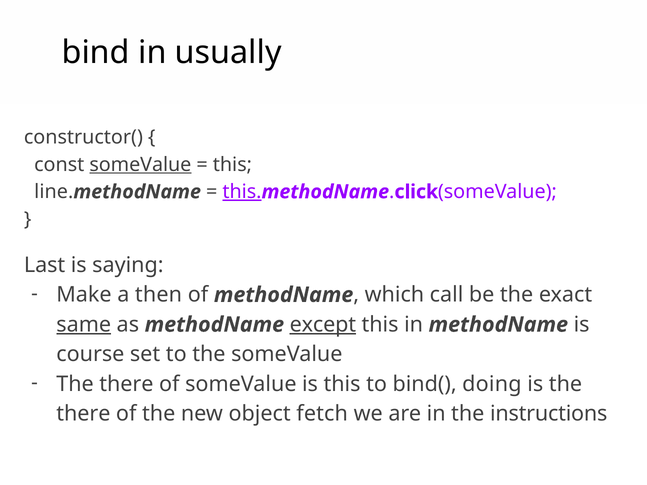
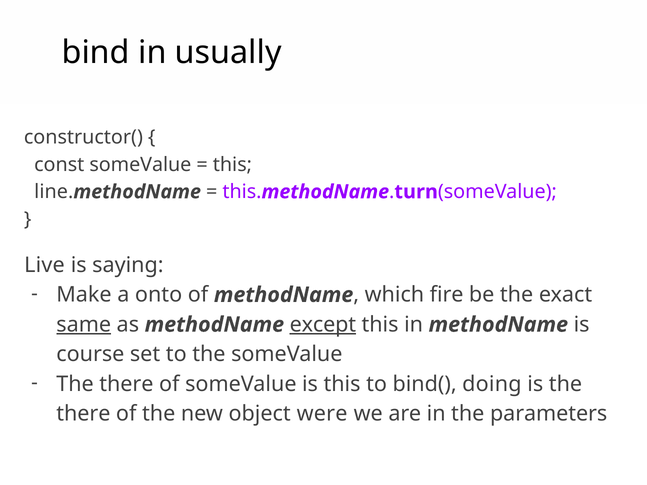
someValue at (140, 165) underline: present -> none
this at (242, 192) underline: present -> none
click: click -> turn
Last: Last -> Live
then: then -> onto
call: call -> fire
fetch: fetch -> were
instructions: instructions -> parameters
